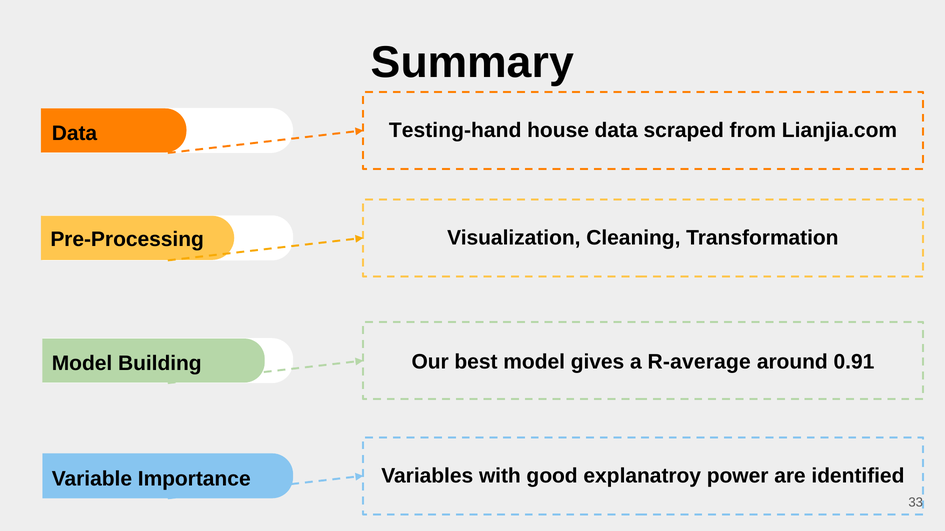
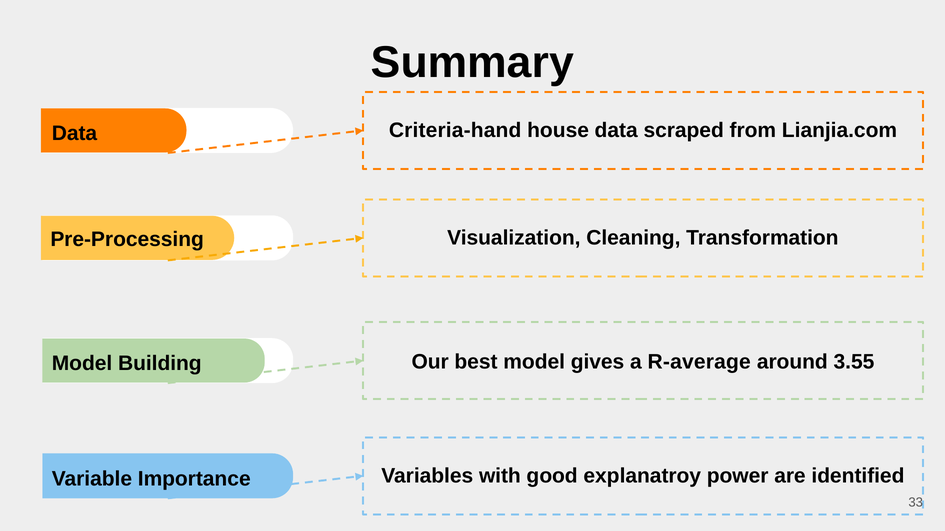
Testing-hand: Testing-hand -> Criteria-hand
0.91: 0.91 -> 3.55
